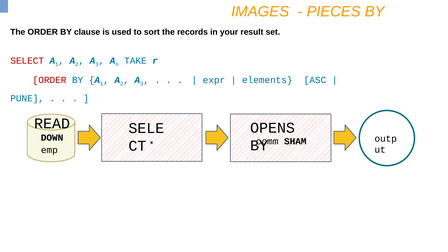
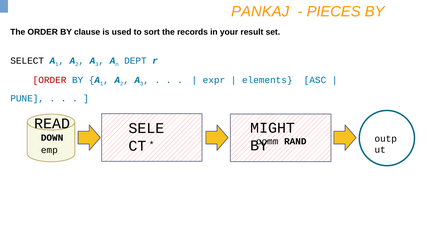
IMAGES: IMAGES -> PANKAJ
SELECT colour: red -> black
TAKE: TAKE -> DEPT
OPENS: OPENS -> MIGHT
SHAM: SHAM -> RAND
